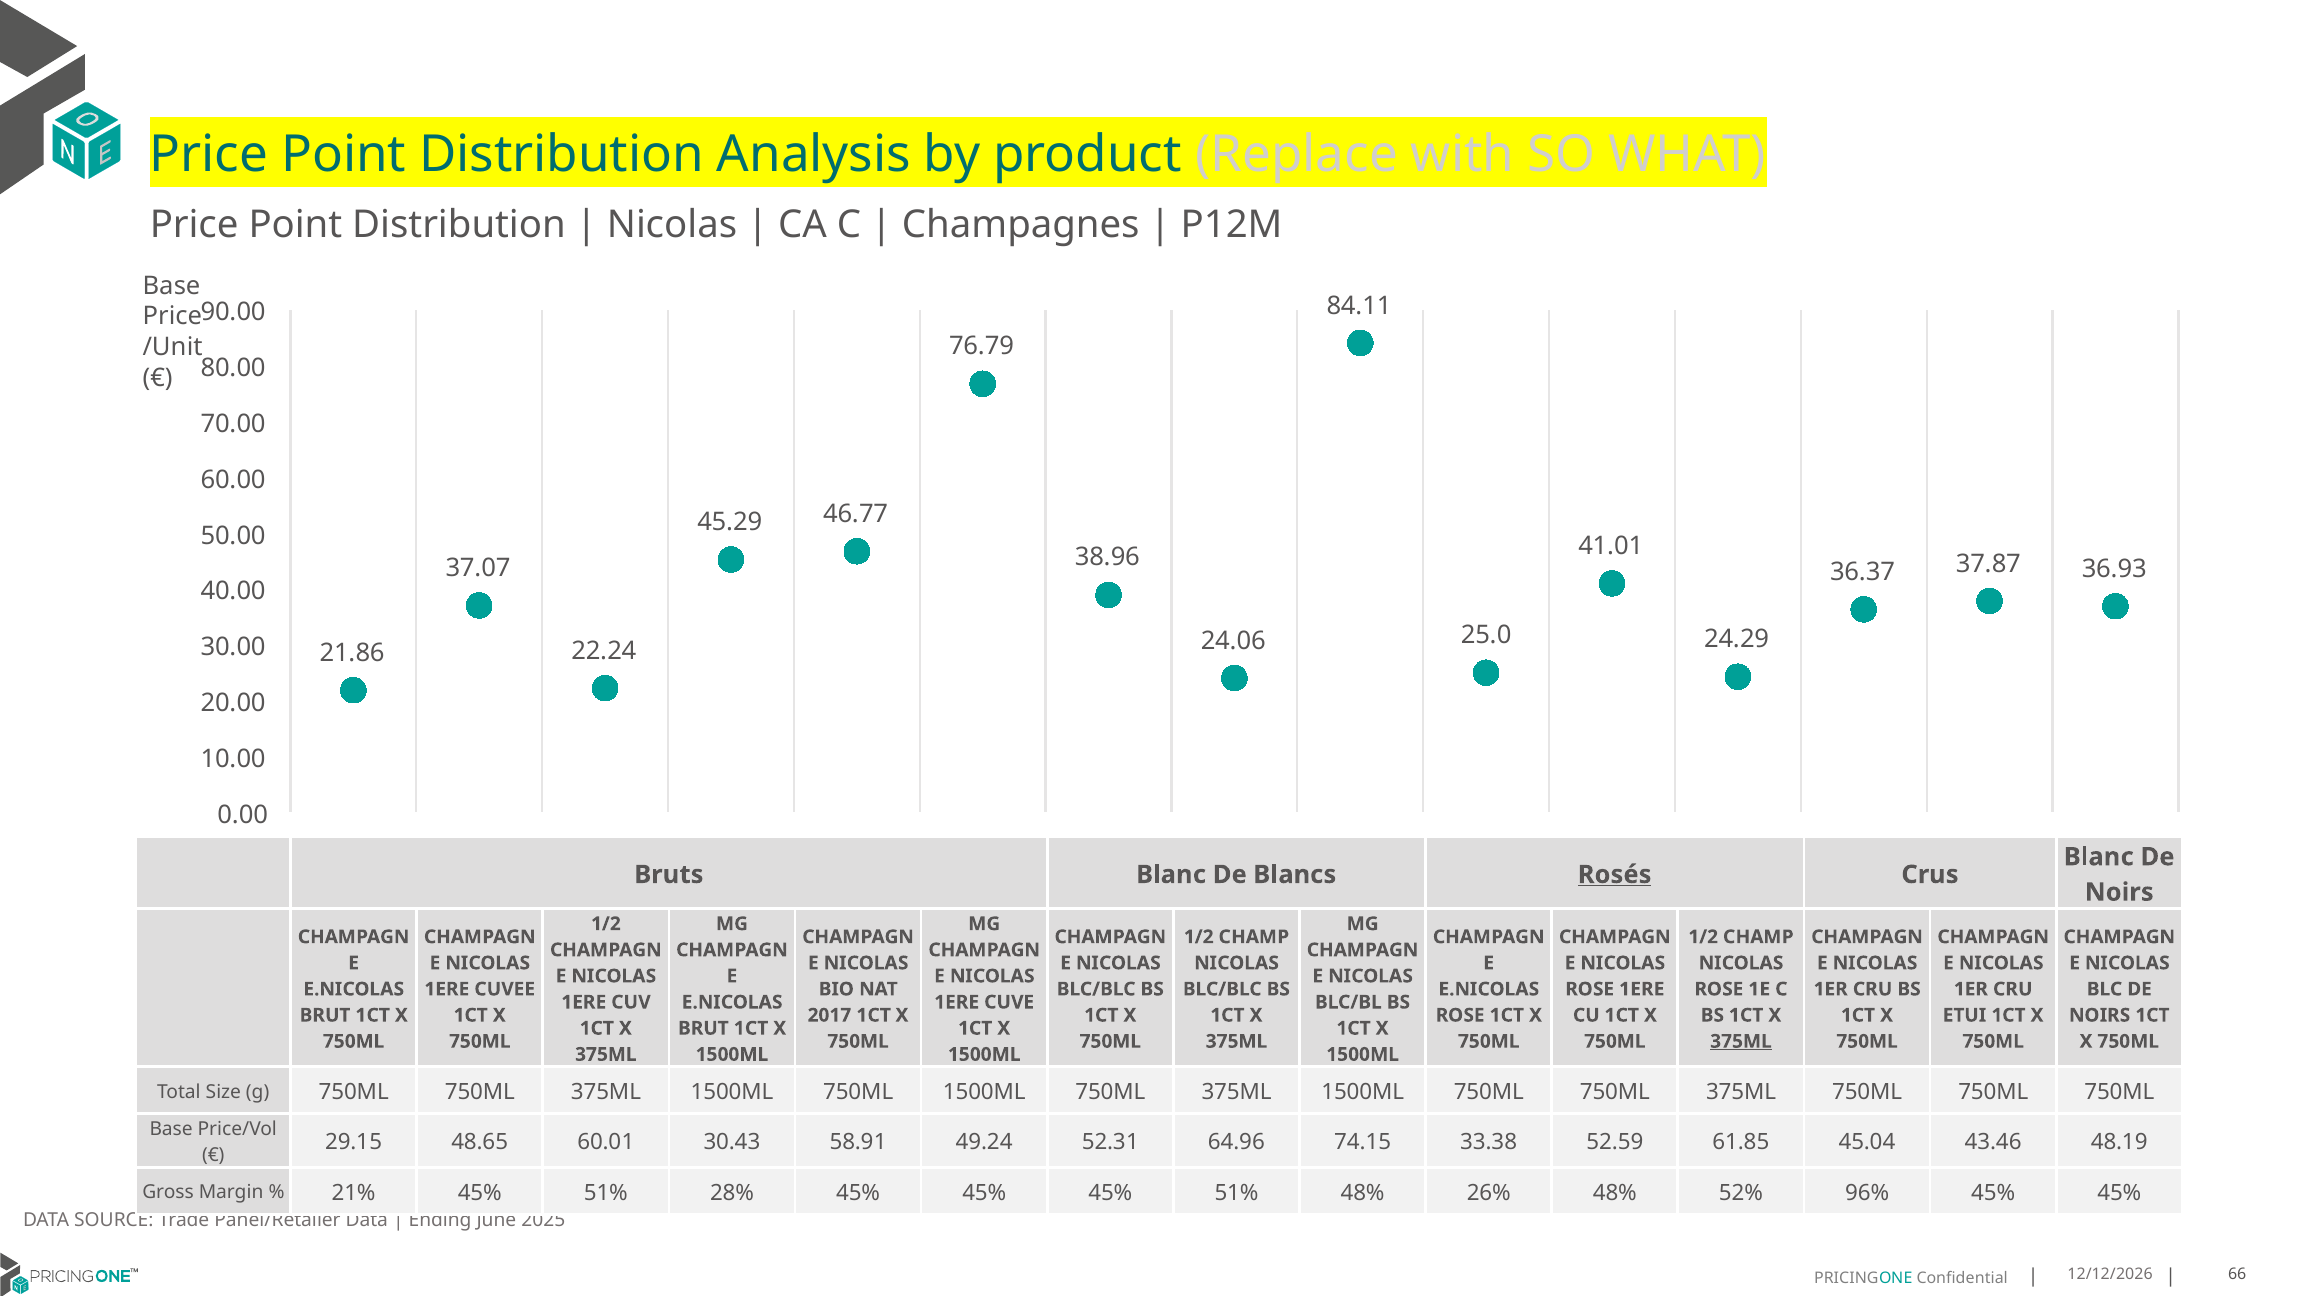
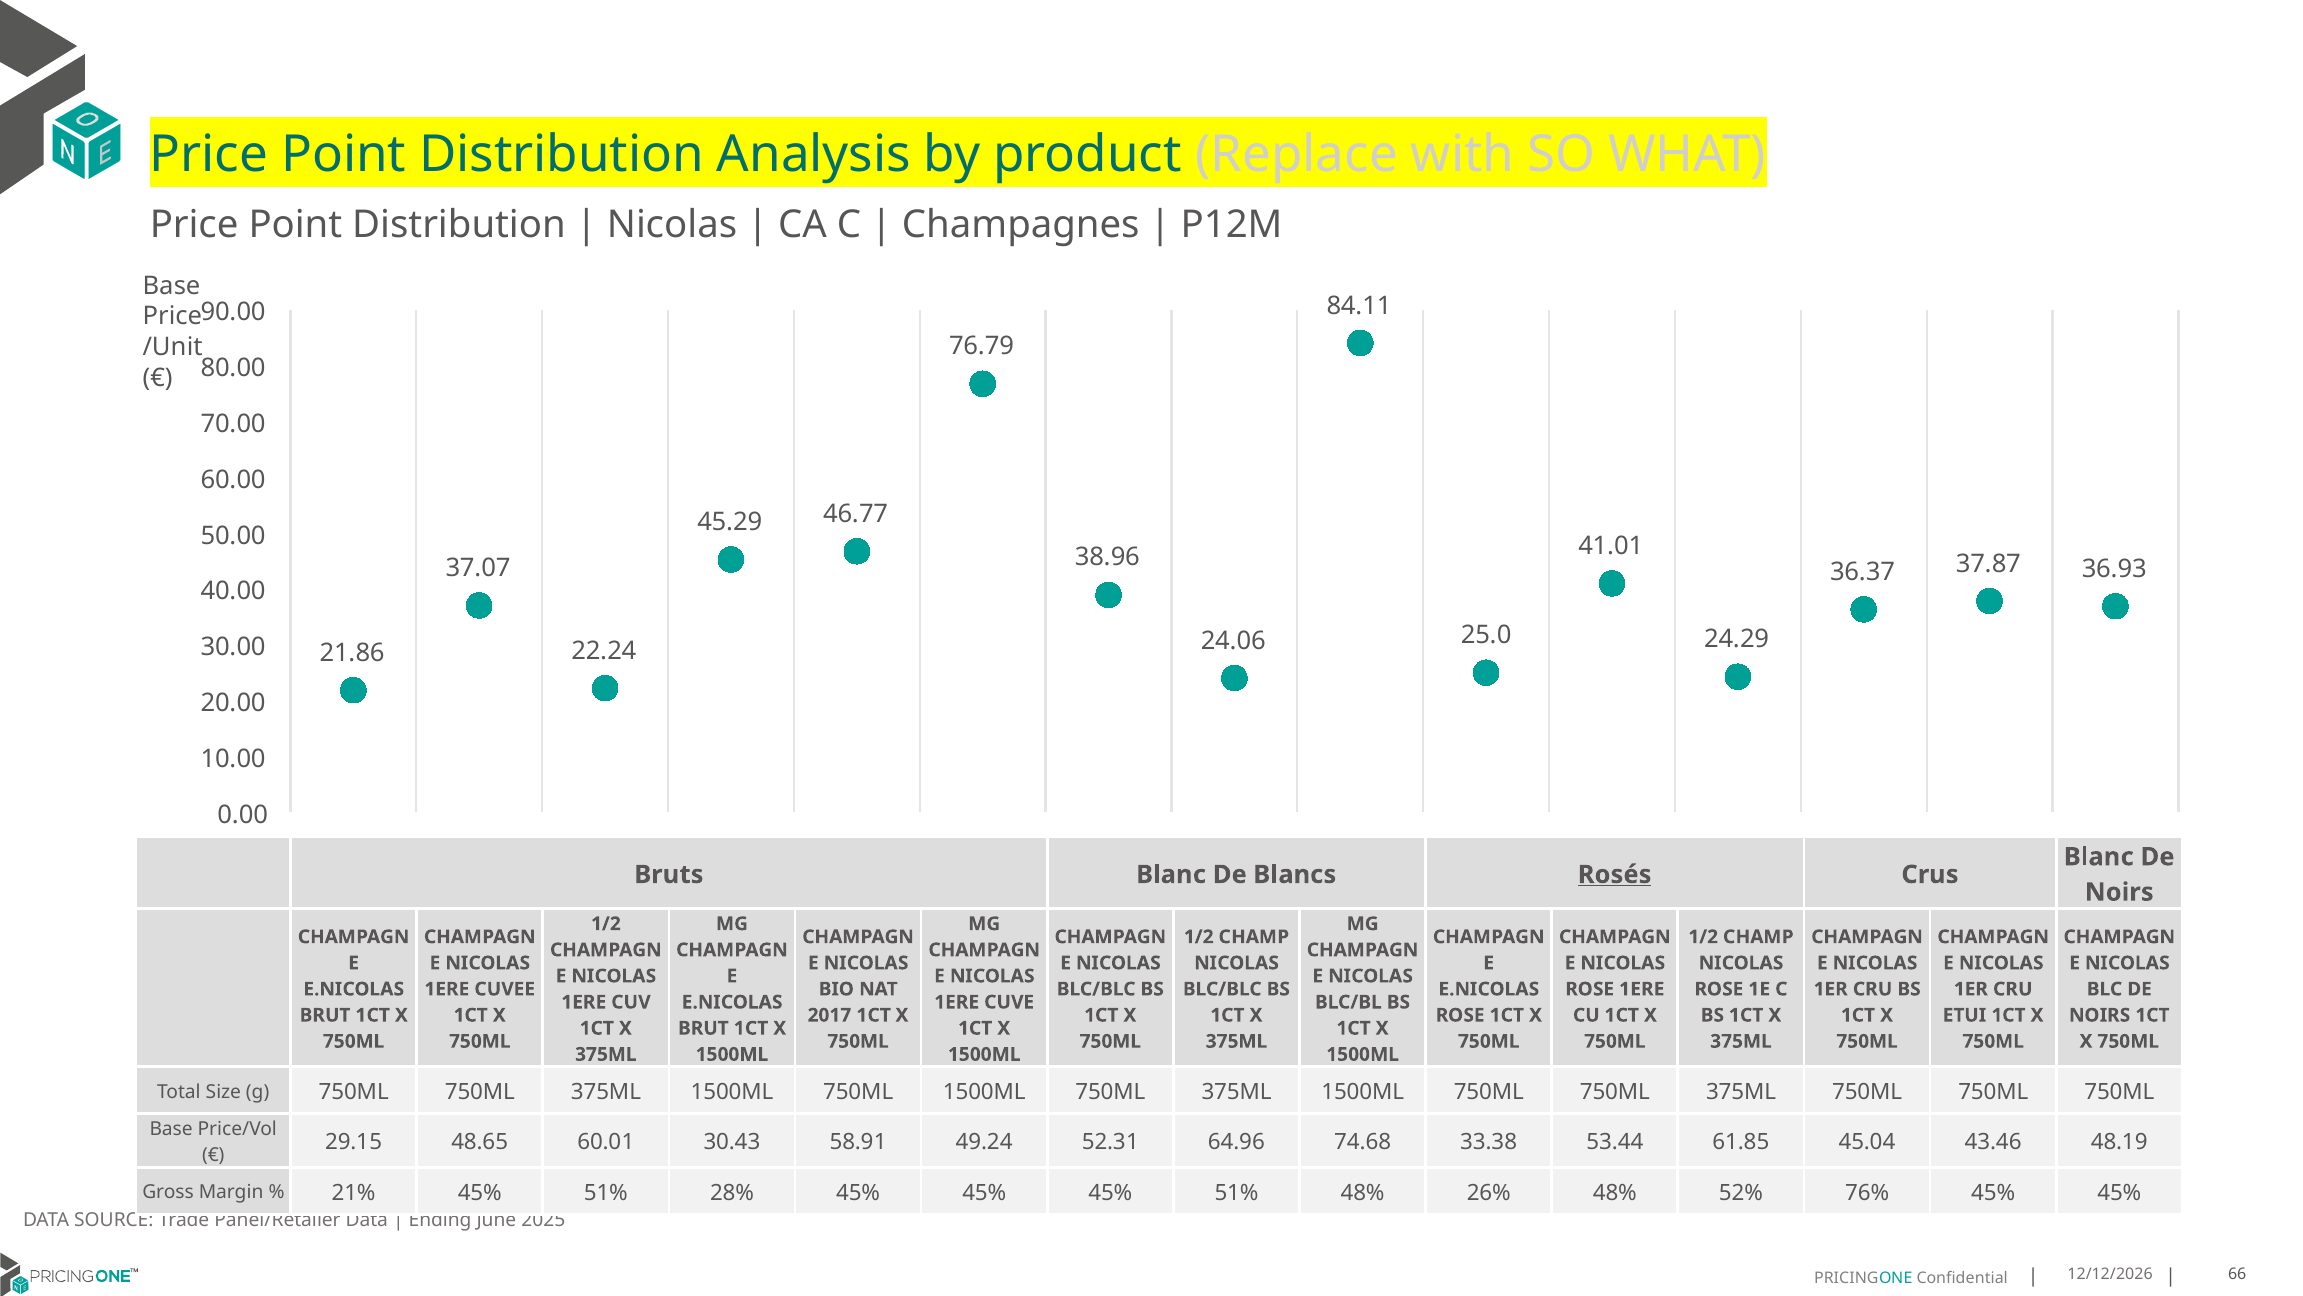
375ML at (1741, 1041) underline: present -> none
74.15: 74.15 -> 74.68
52.59: 52.59 -> 53.44
96%: 96% -> 76%
